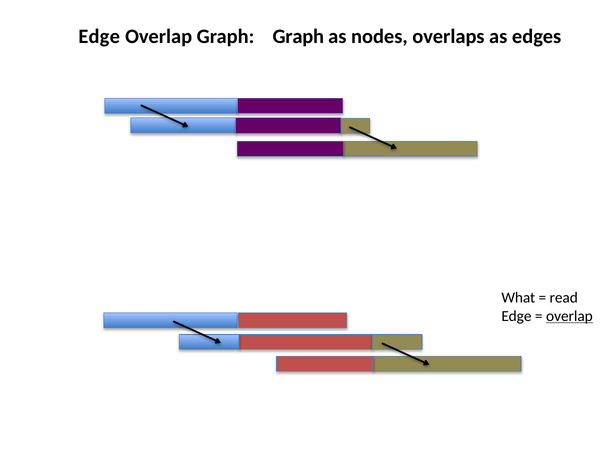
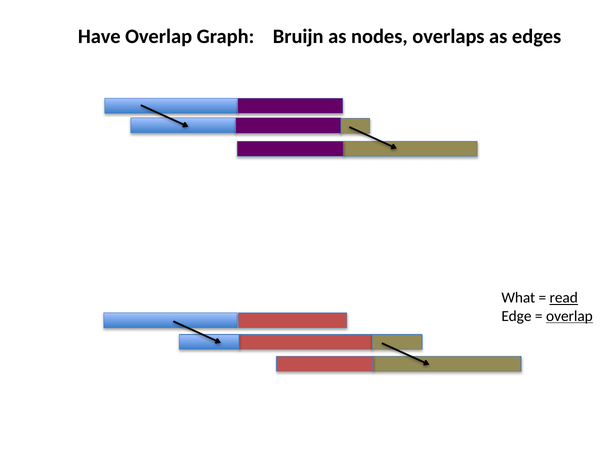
Edge at (99, 37): Edge -> Have
Graph Graph: Graph -> Bruijn
read underline: none -> present
